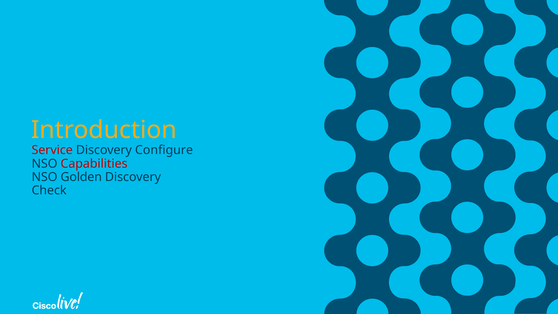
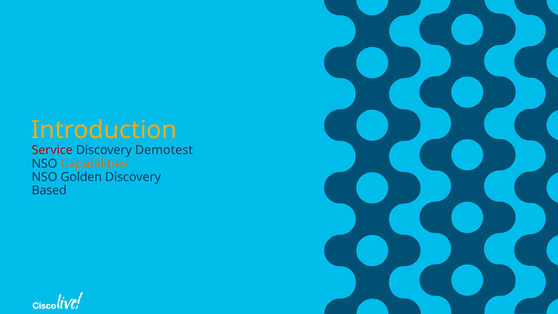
Configure: Configure -> Demotest
Capabilities colour: red -> orange
Check: Check -> Based
